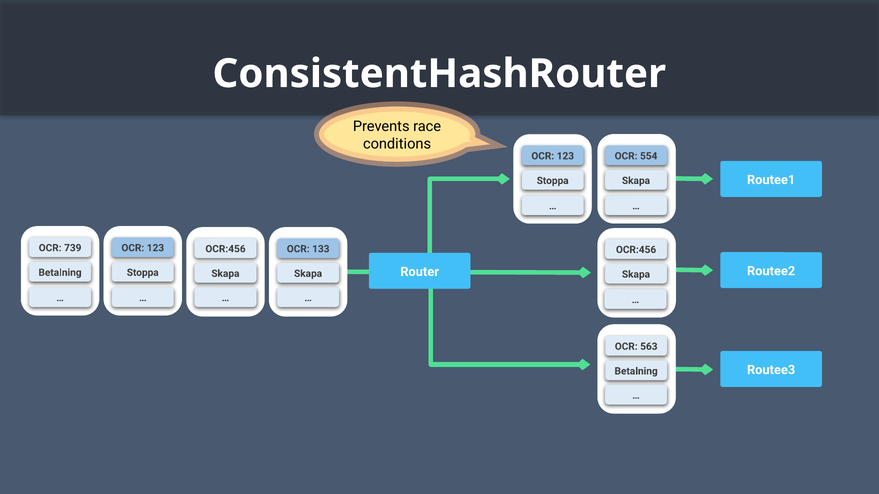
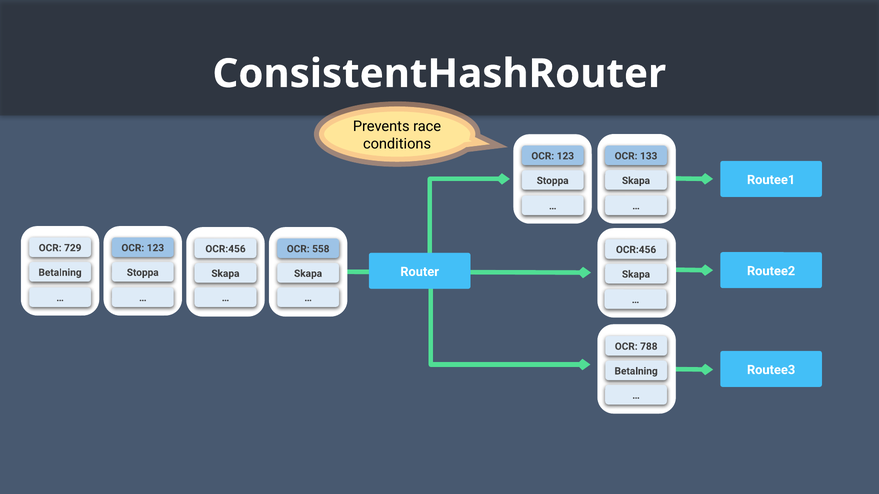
554: 554 -> 133
739: 739 -> 729
133: 133 -> 558
563: 563 -> 788
